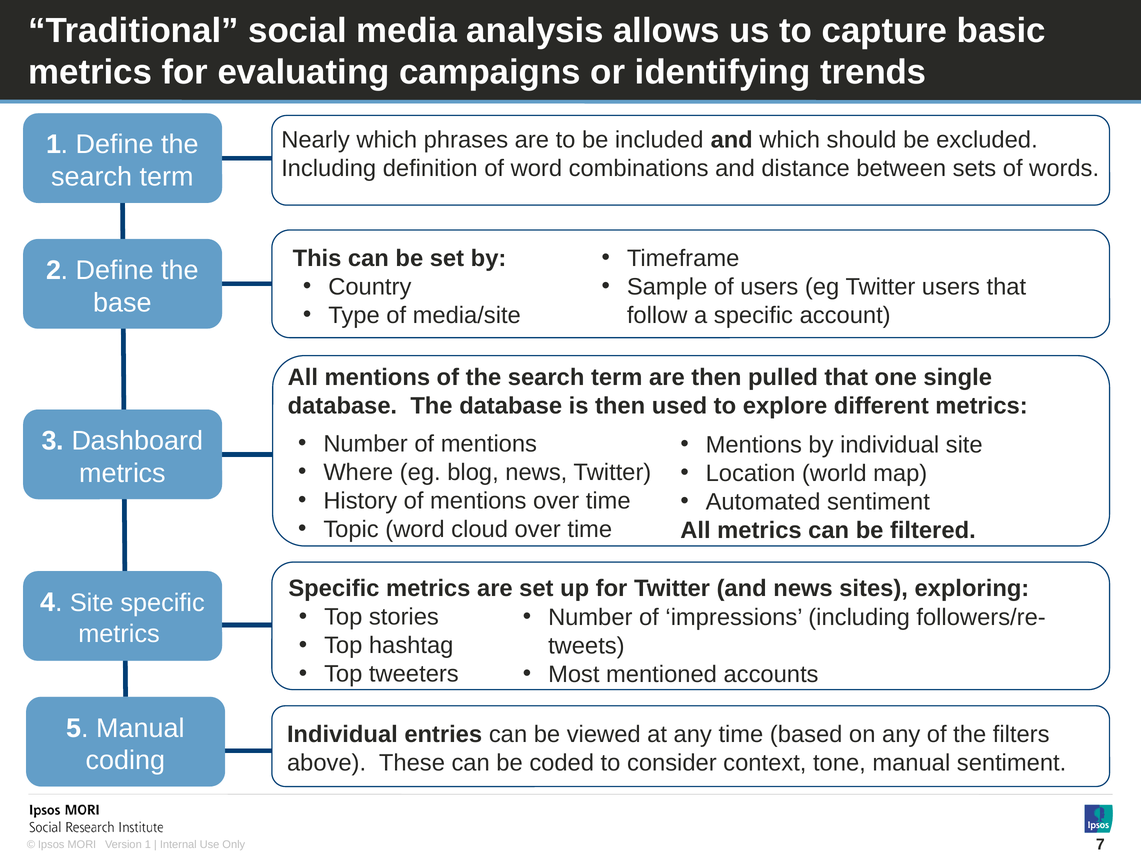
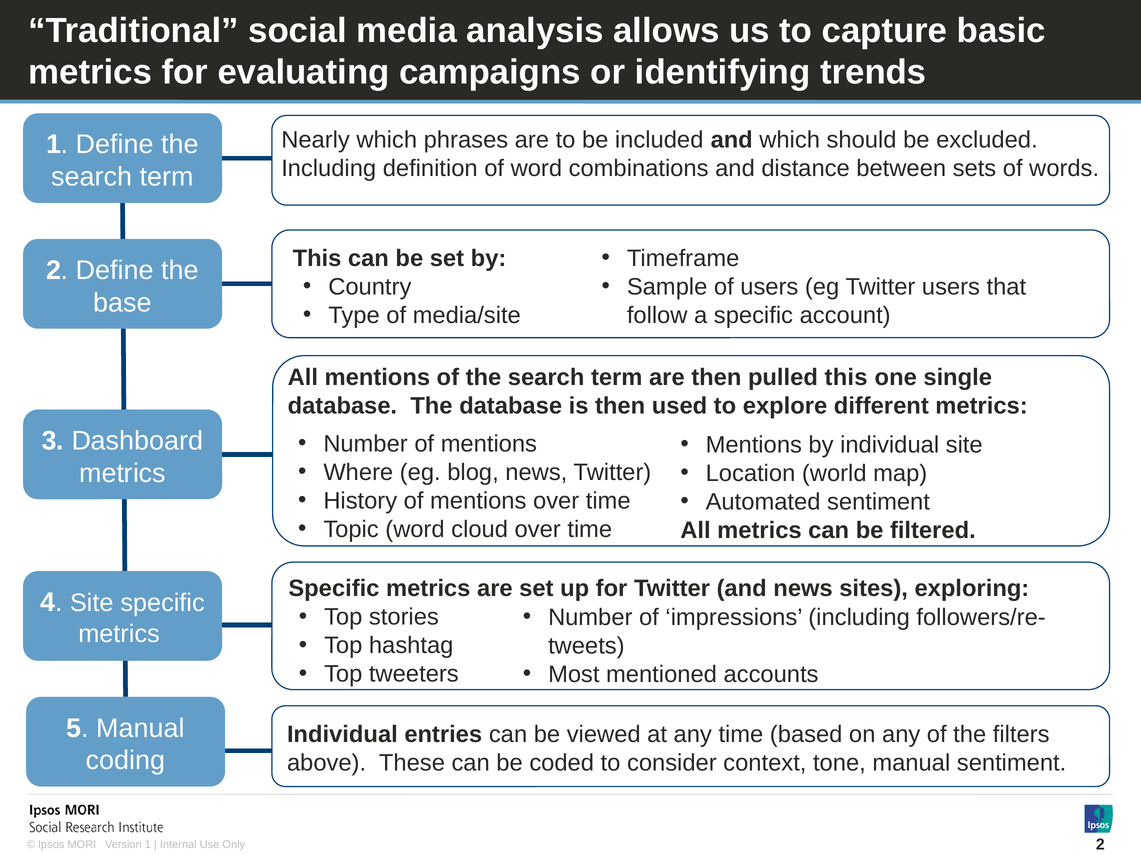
pulled that: that -> this
7 at (1100, 845): 7 -> 2
